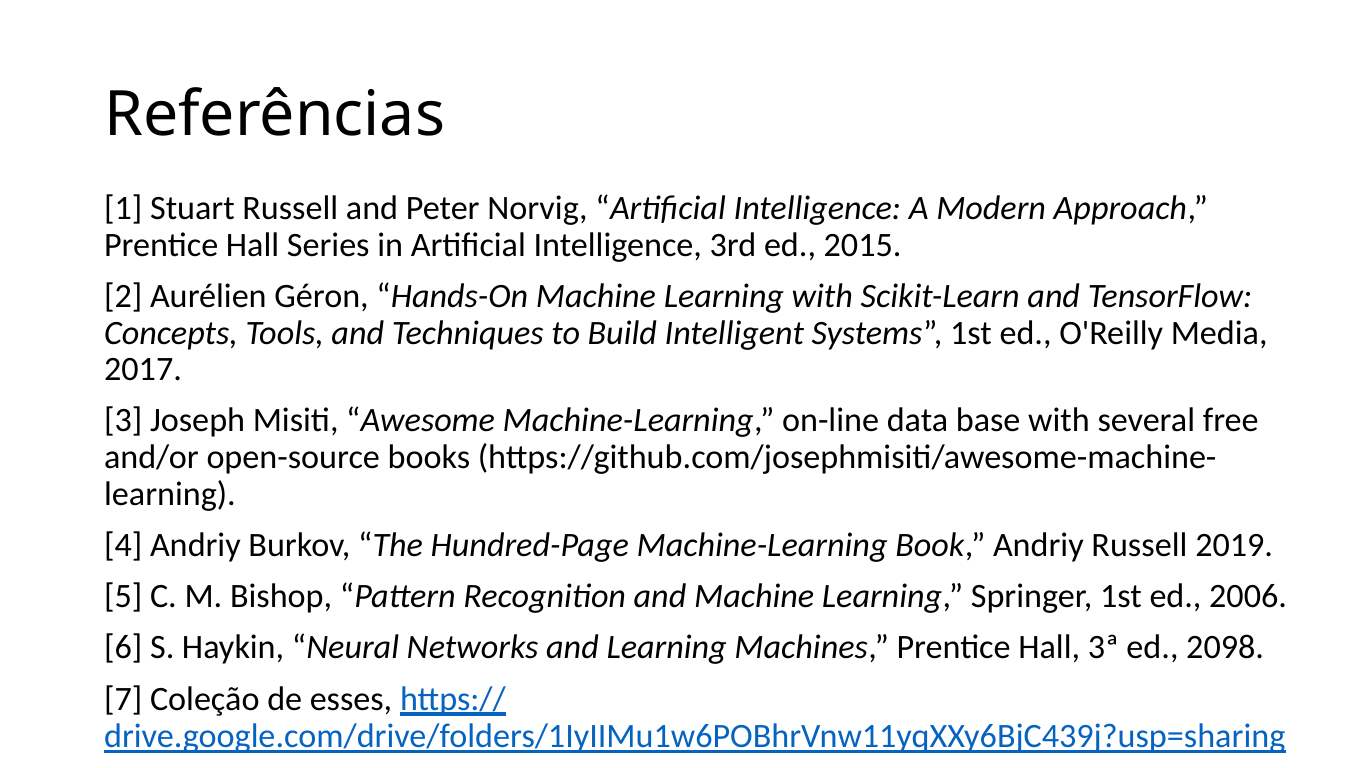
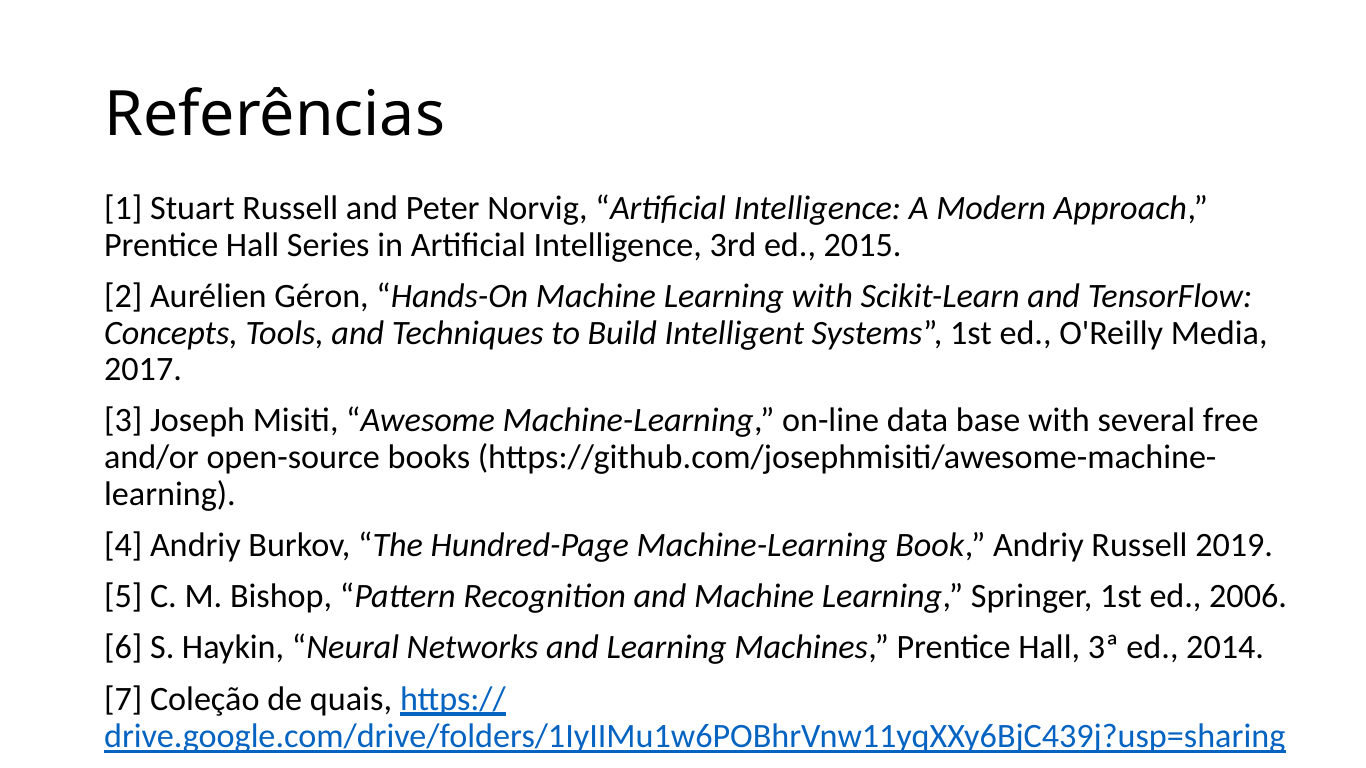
2098: 2098 -> 2014
esses: esses -> quais
